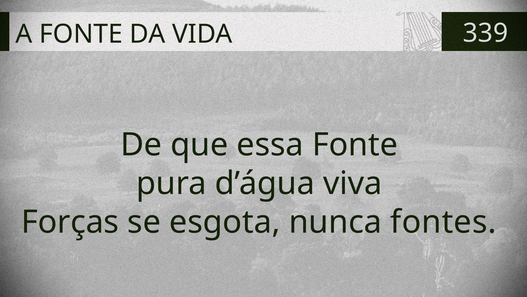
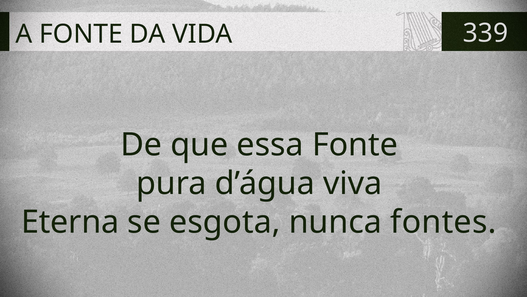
Forças: Forças -> Eterna
